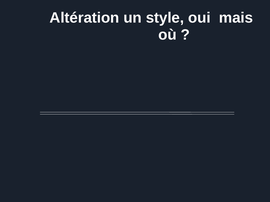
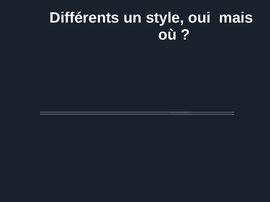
Altération: Altération -> Différents
